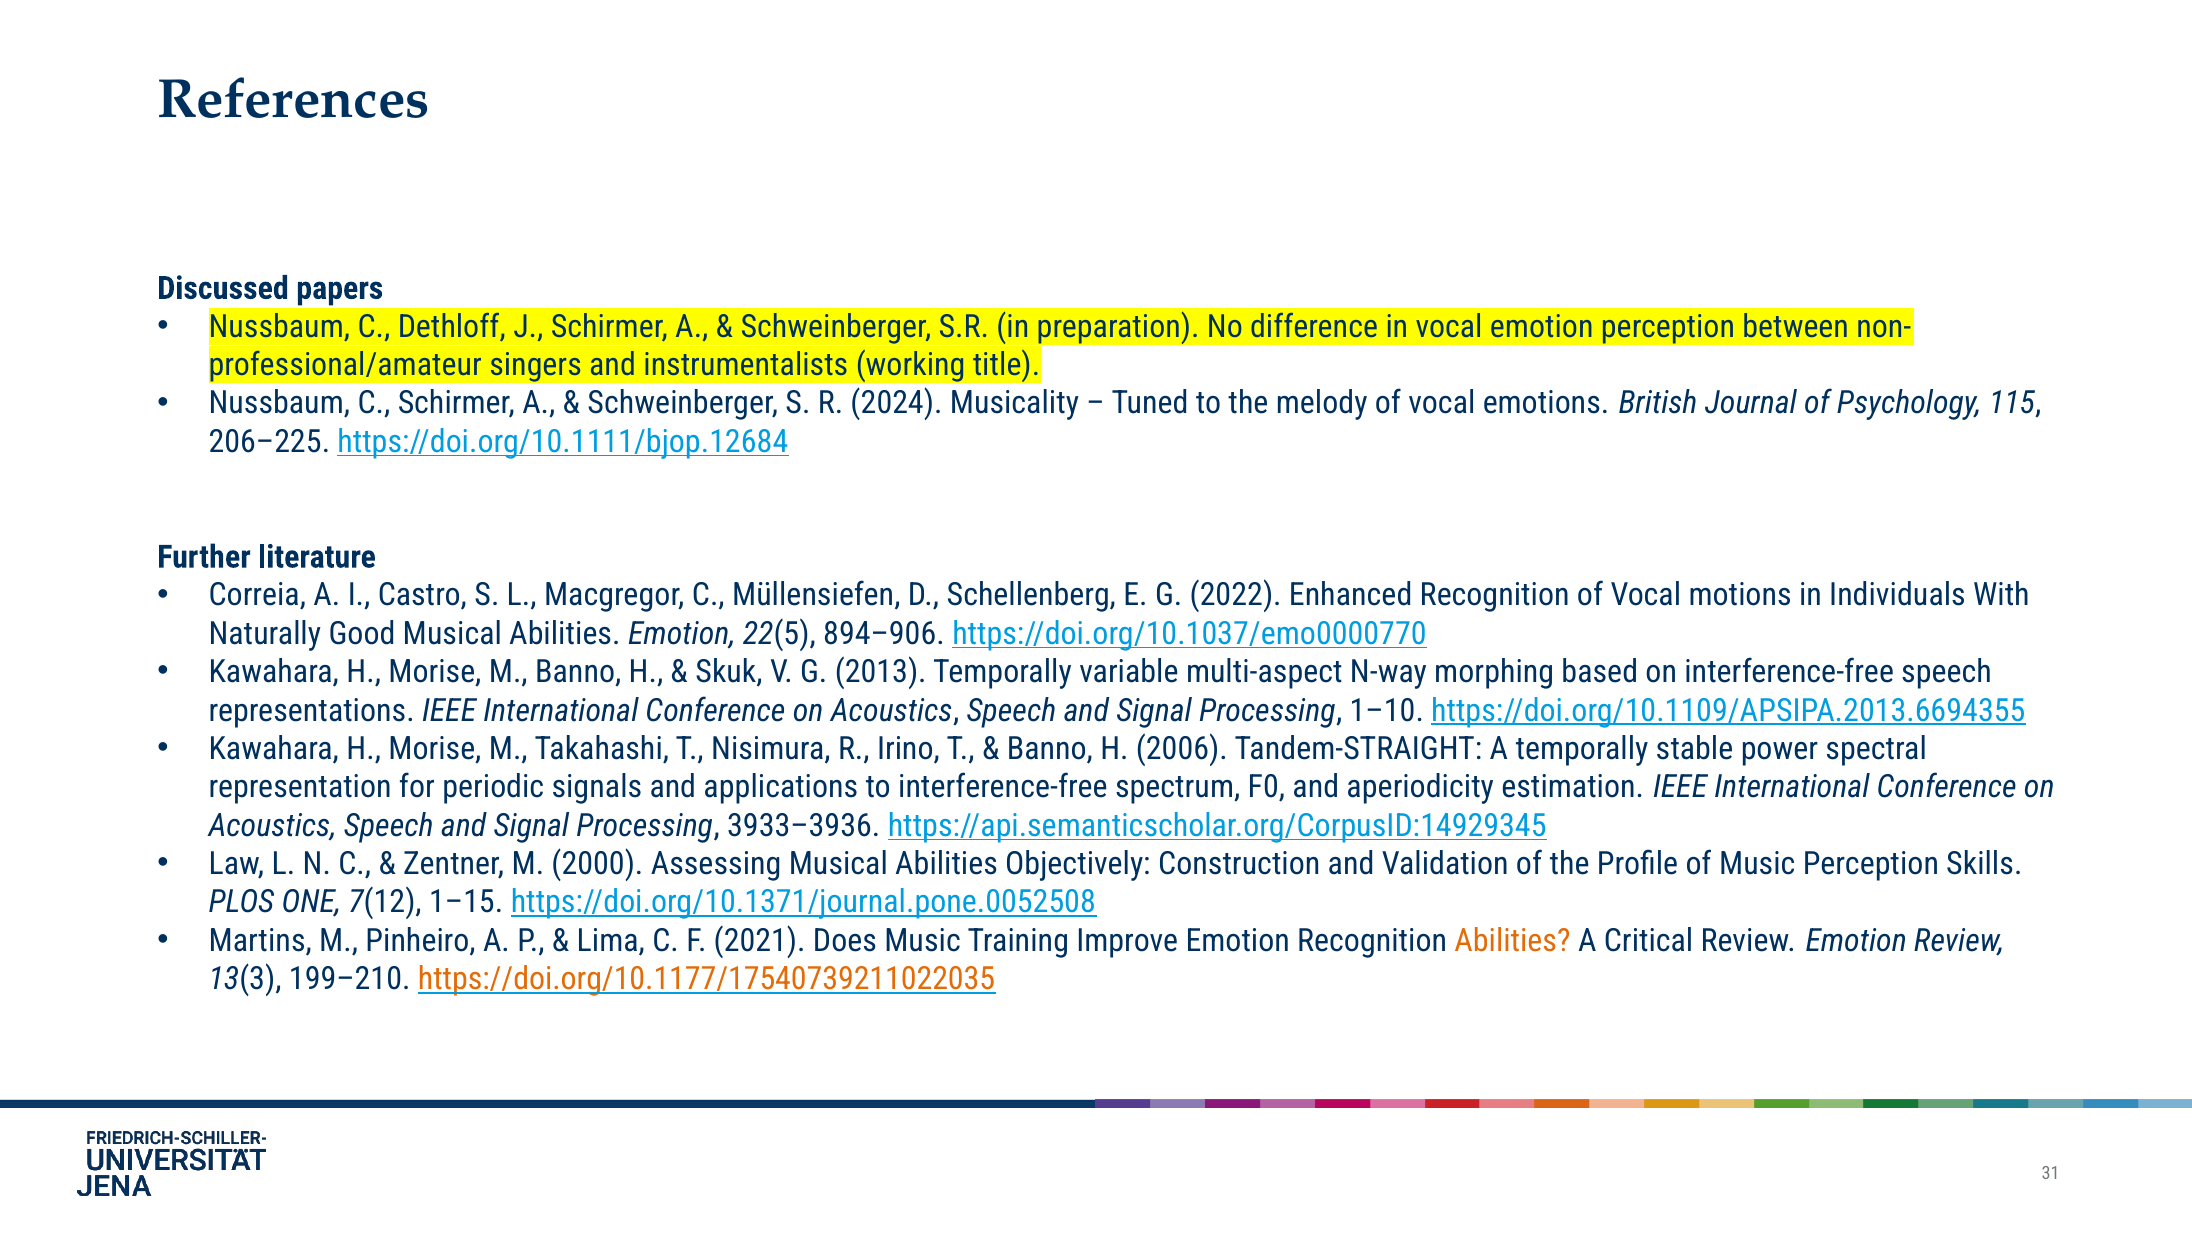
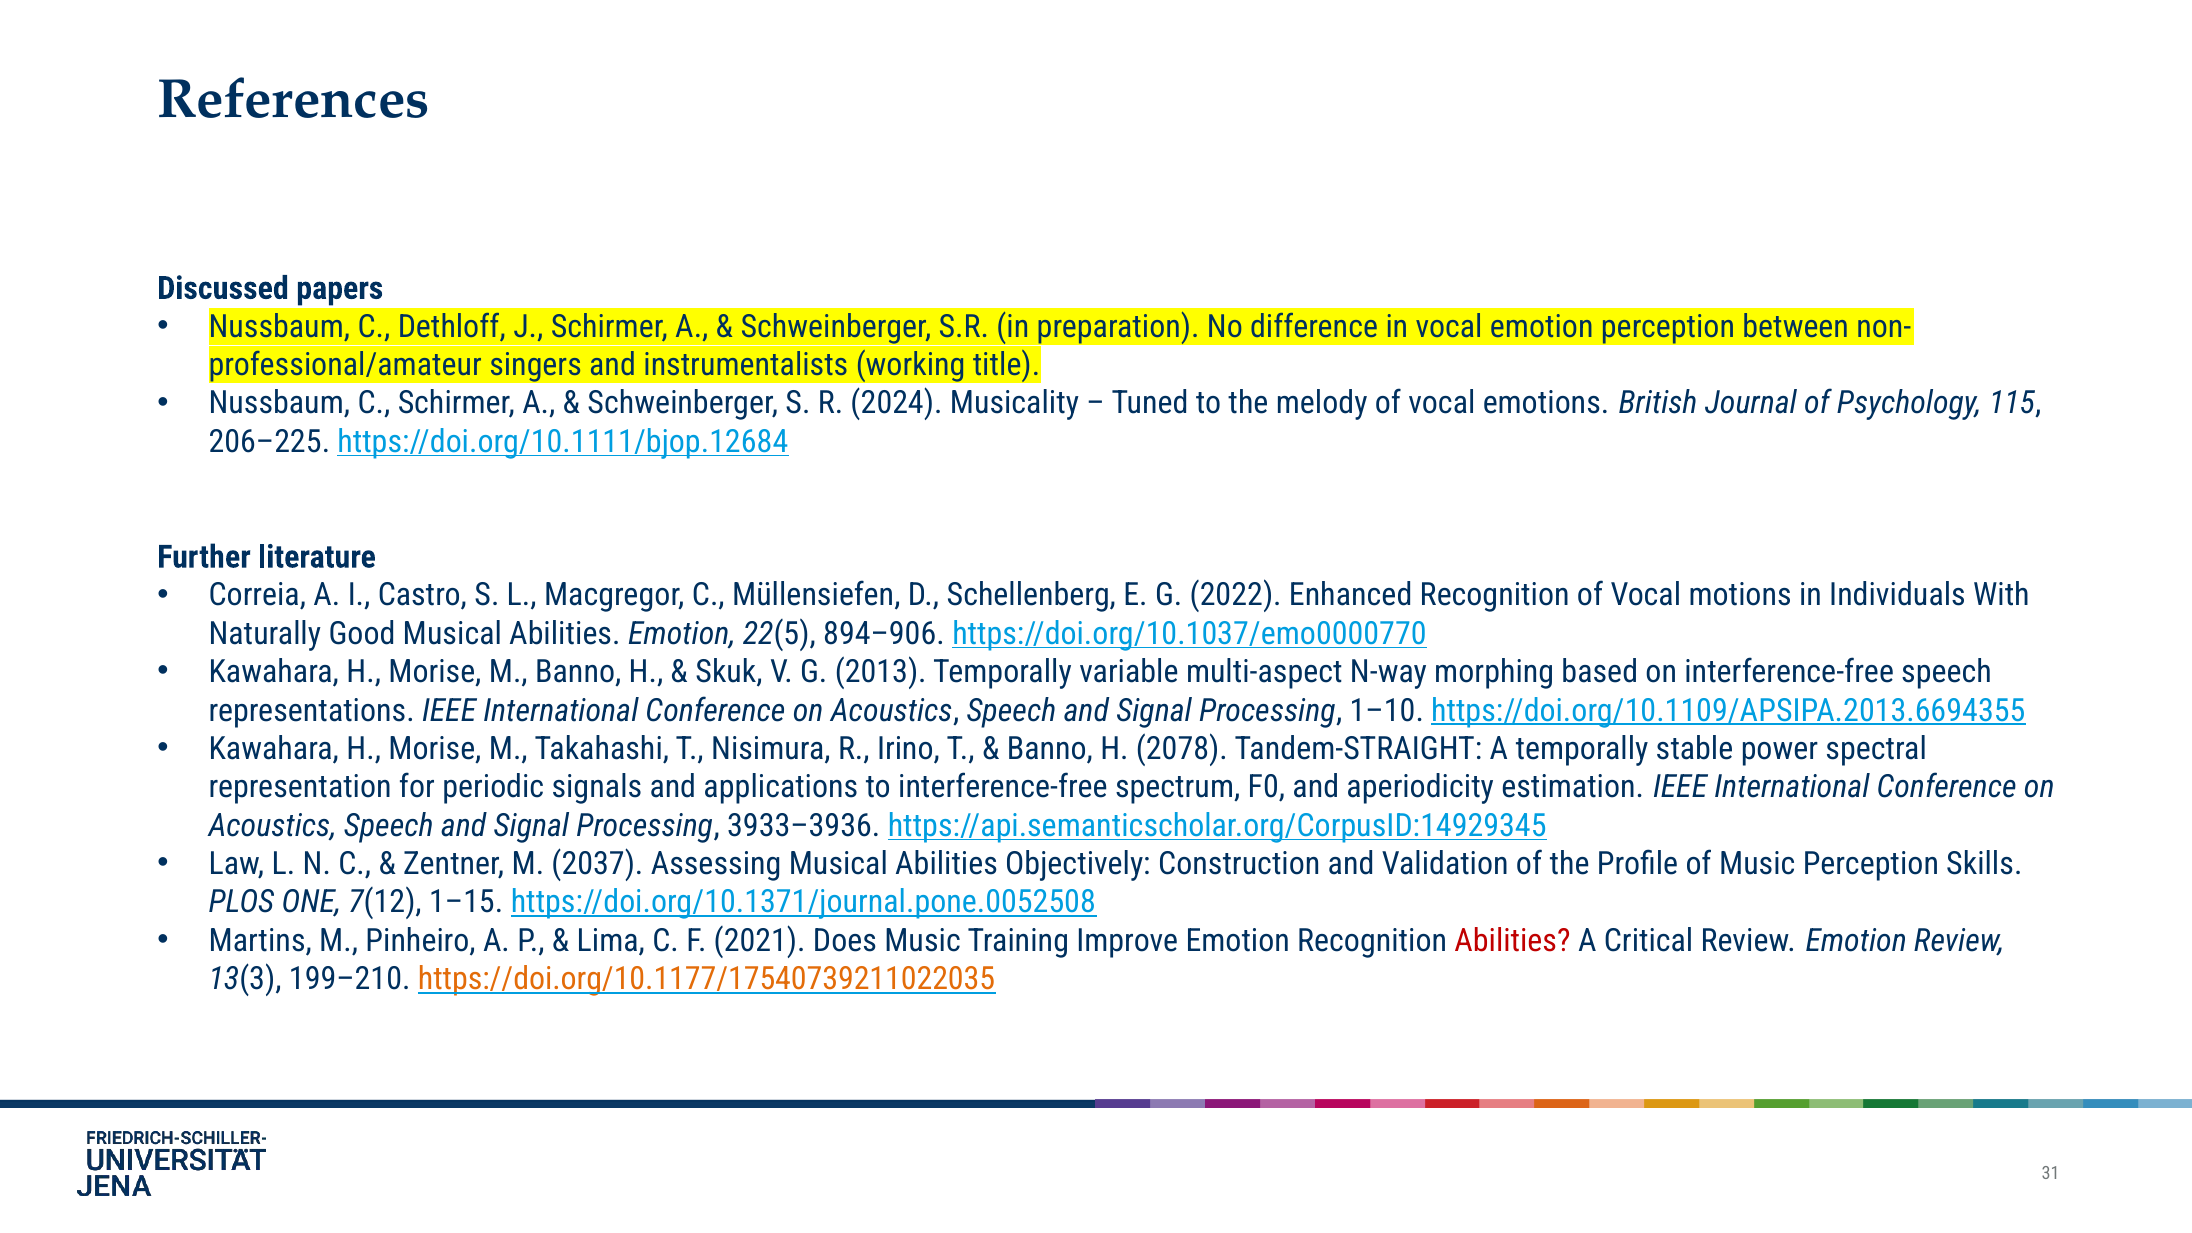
2006: 2006 -> 2078
2000: 2000 -> 2037
Abilities at (1513, 941) colour: orange -> red
